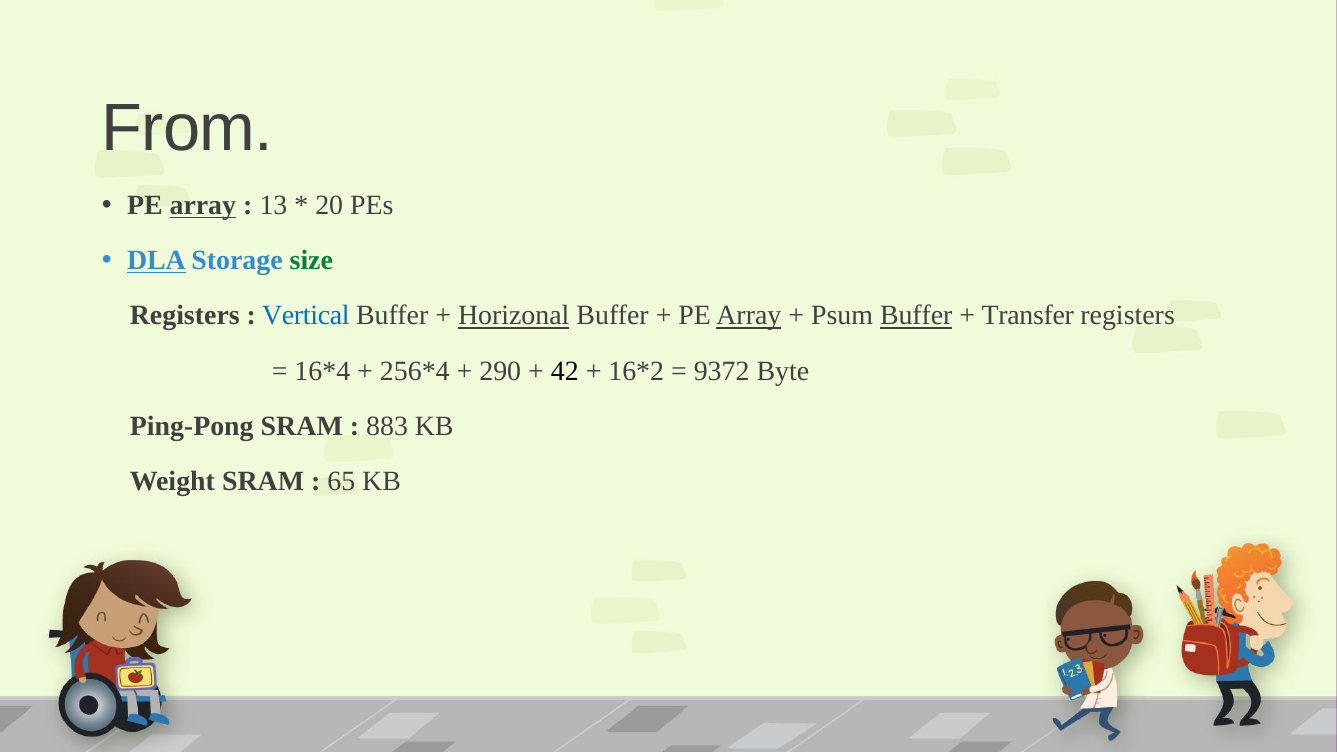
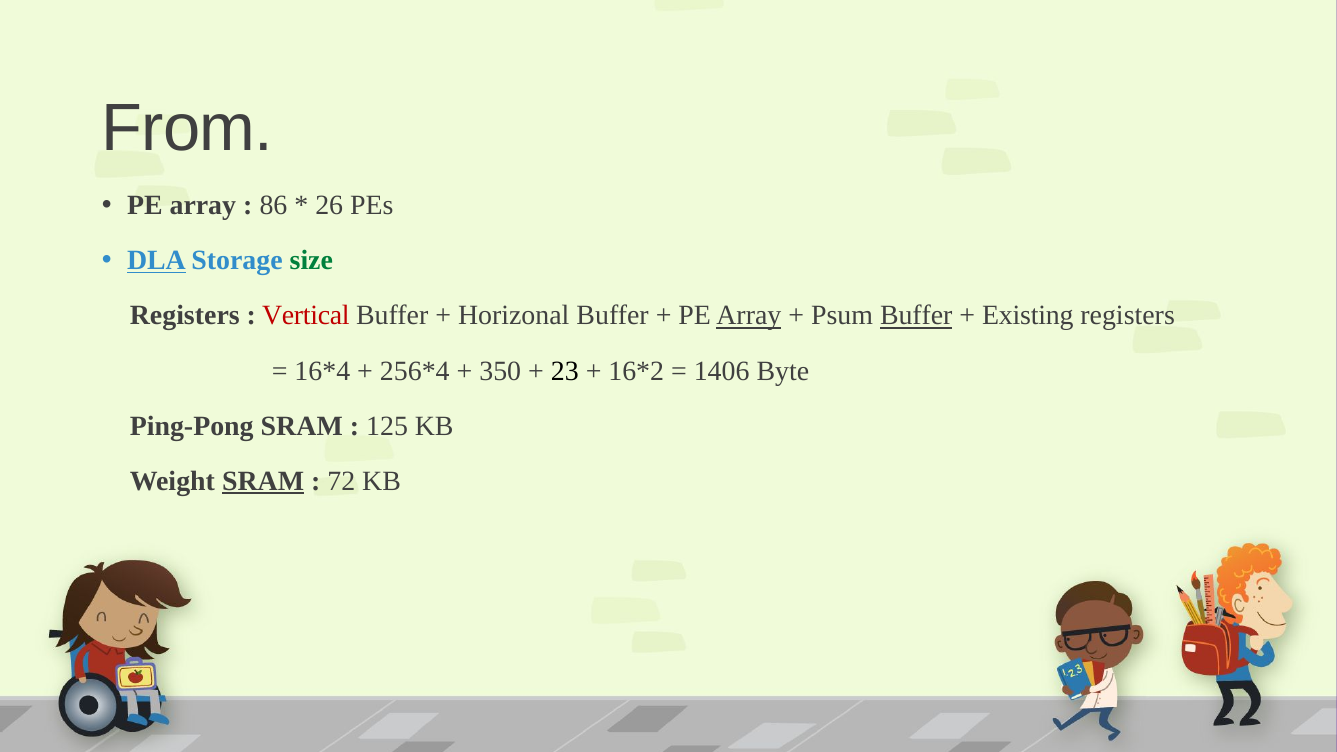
array at (203, 205) underline: present -> none
13: 13 -> 86
20: 20 -> 26
Vertical colour: blue -> red
Horizonal underline: present -> none
Transfer: Transfer -> Existing
290: 290 -> 350
42: 42 -> 23
9372: 9372 -> 1406
883: 883 -> 125
SRAM at (263, 481) underline: none -> present
65: 65 -> 72
